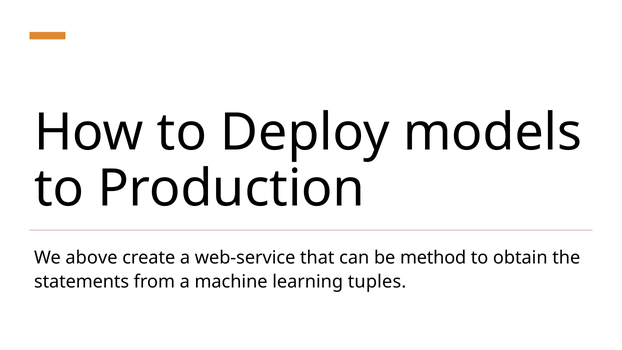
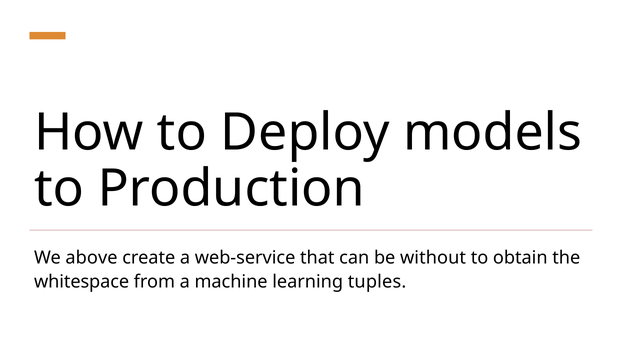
method: method -> without
statements: statements -> whitespace
